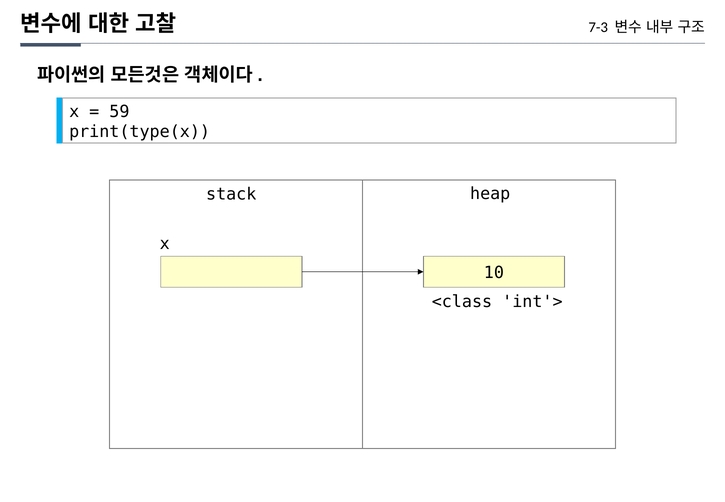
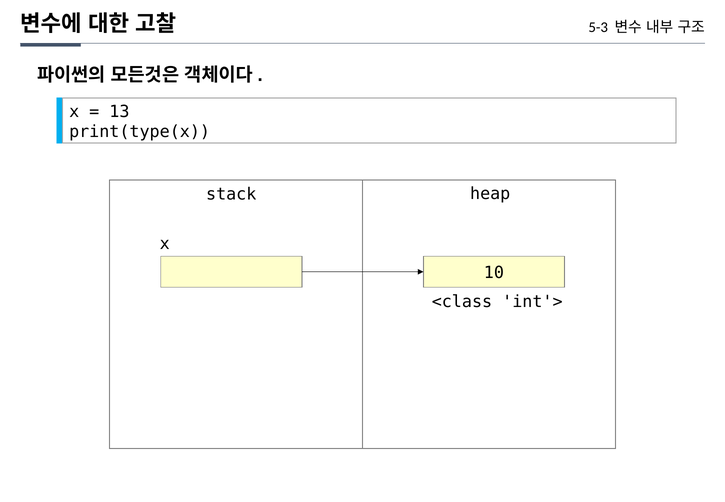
7-3: 7-3 -> 5-3
59: 59 -> 13
